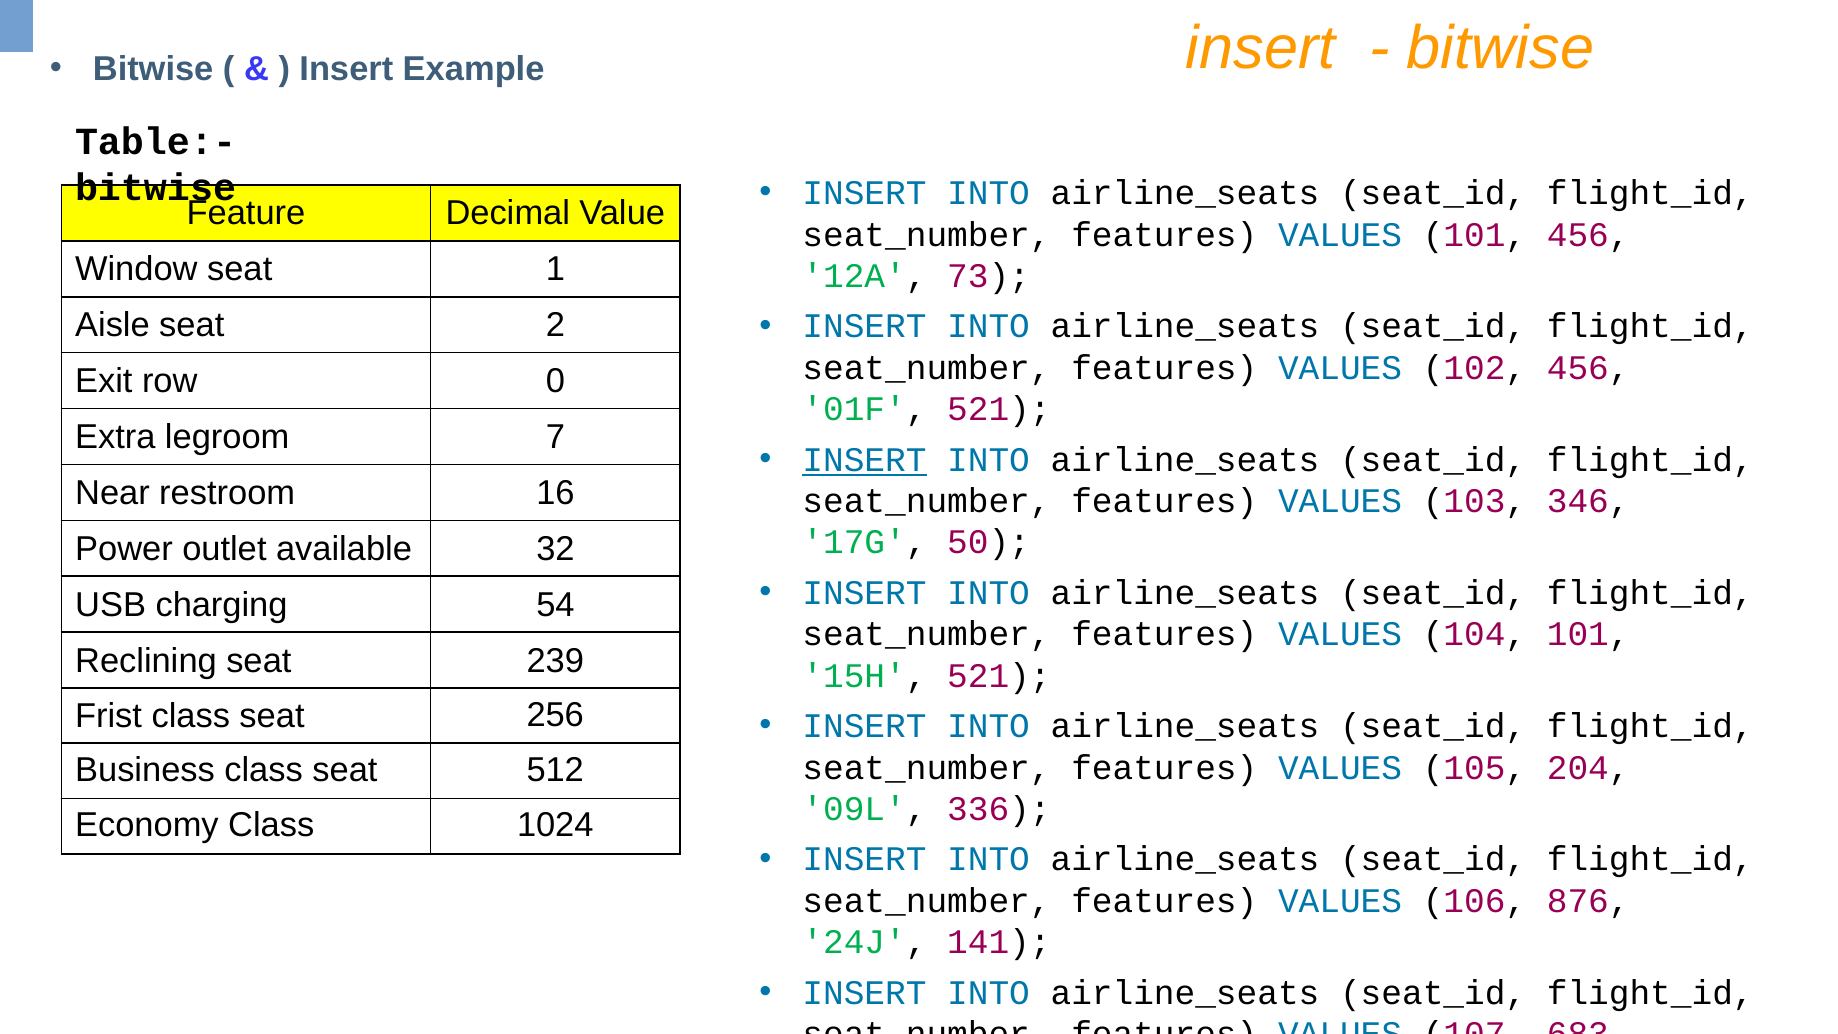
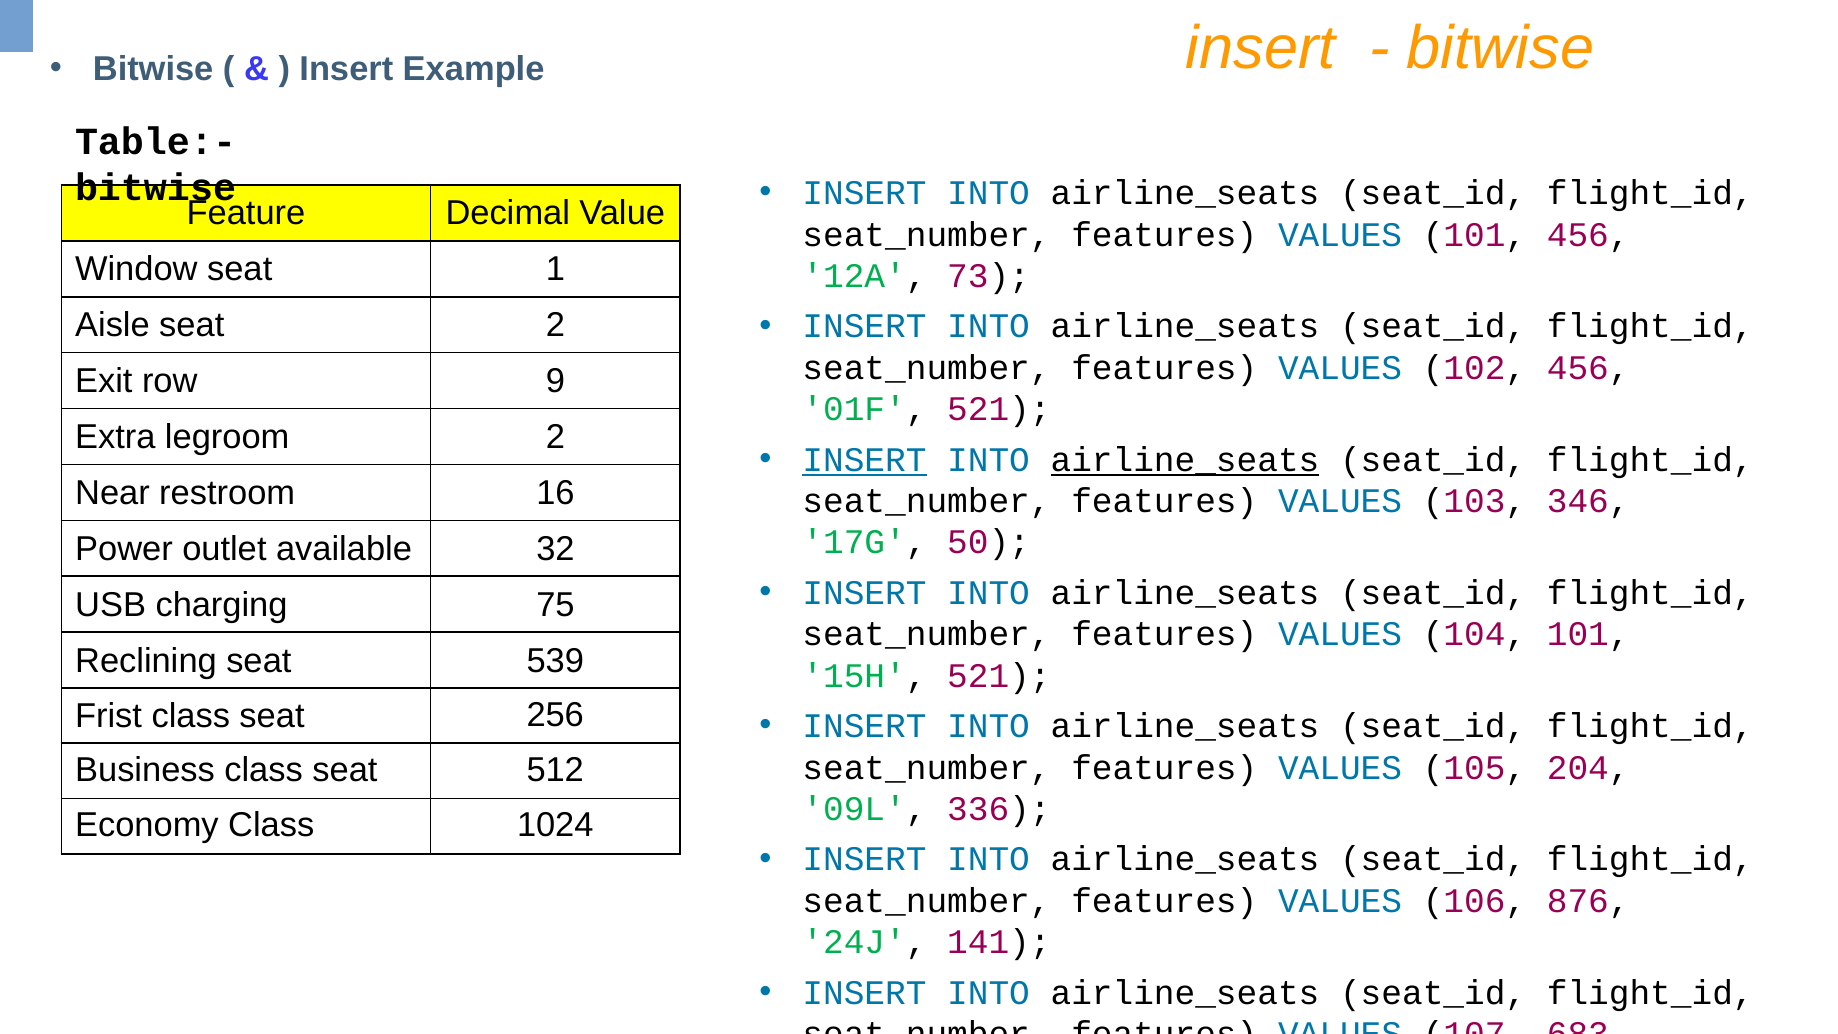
0: 0 -> 9
legroom 7: 7 -> 2
airline_seats at (1185, 460) underline: none -> present
54: 54 -> 75
239: 239 -> 539
